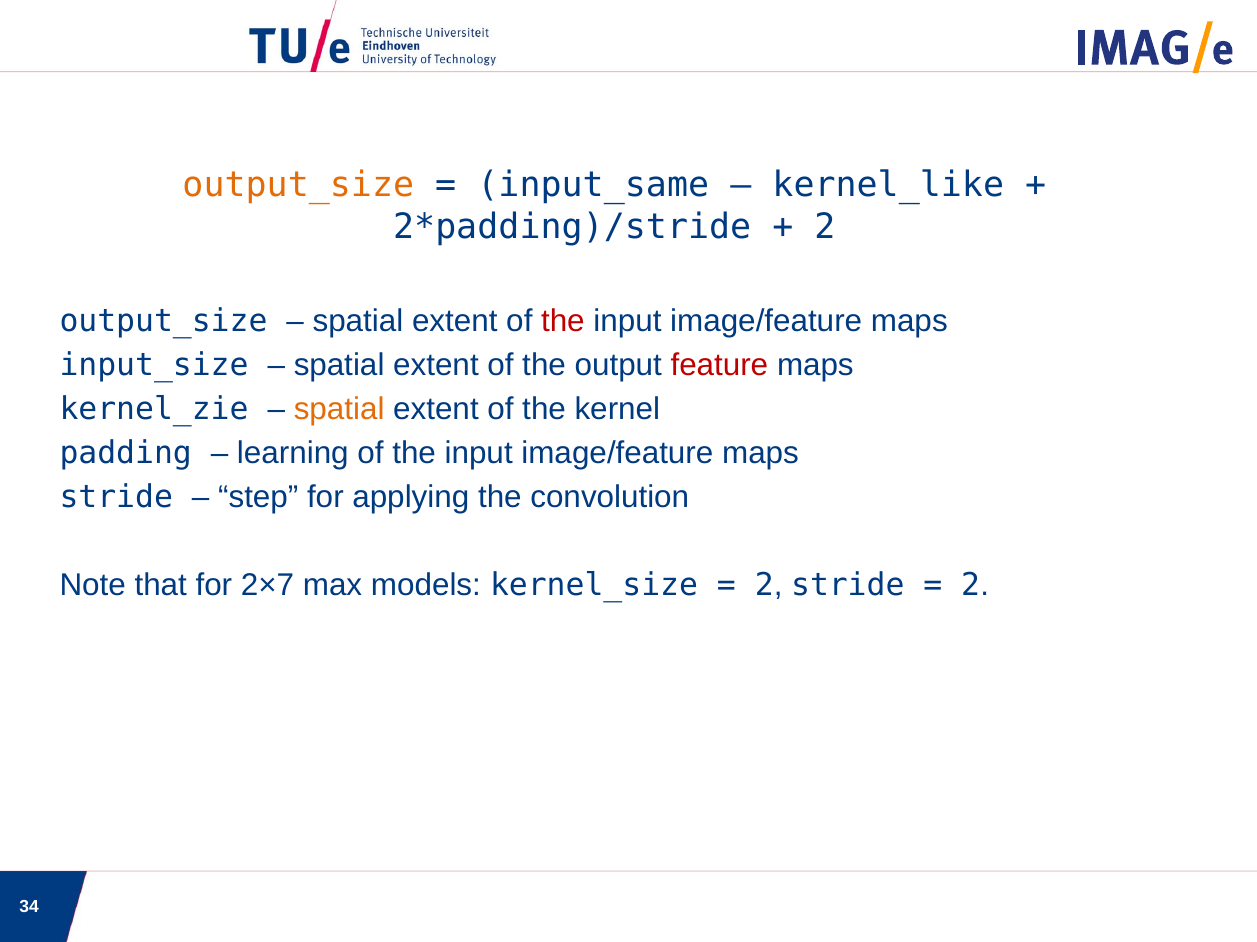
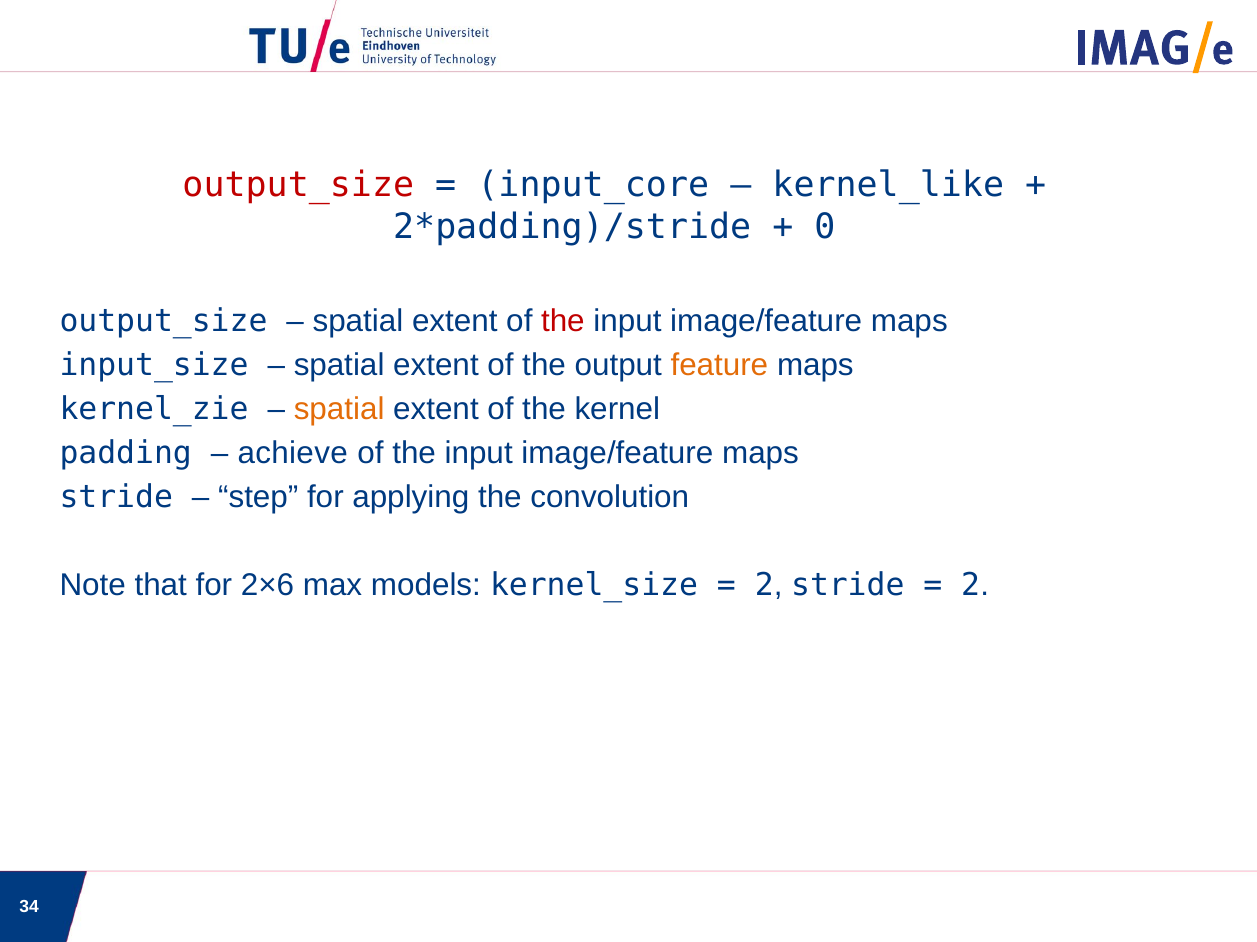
output_size at (298, 185) colour: orange -> red
input_same: input_same -> input_core
2 at (825, 227): 2 -> 0
feature colour: red -> orange
learning: learning -> achieve
2×7: 2×7 -> 2×6
